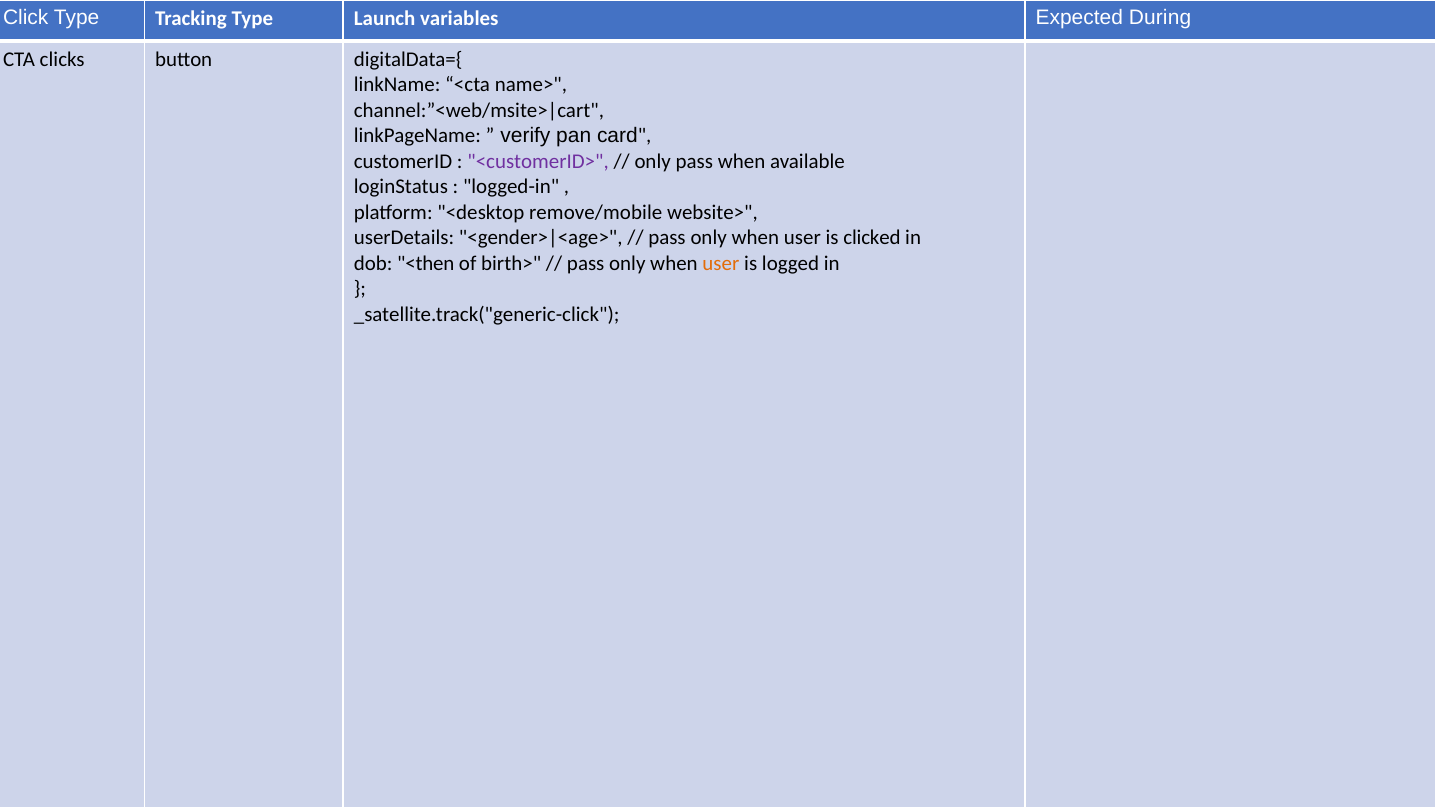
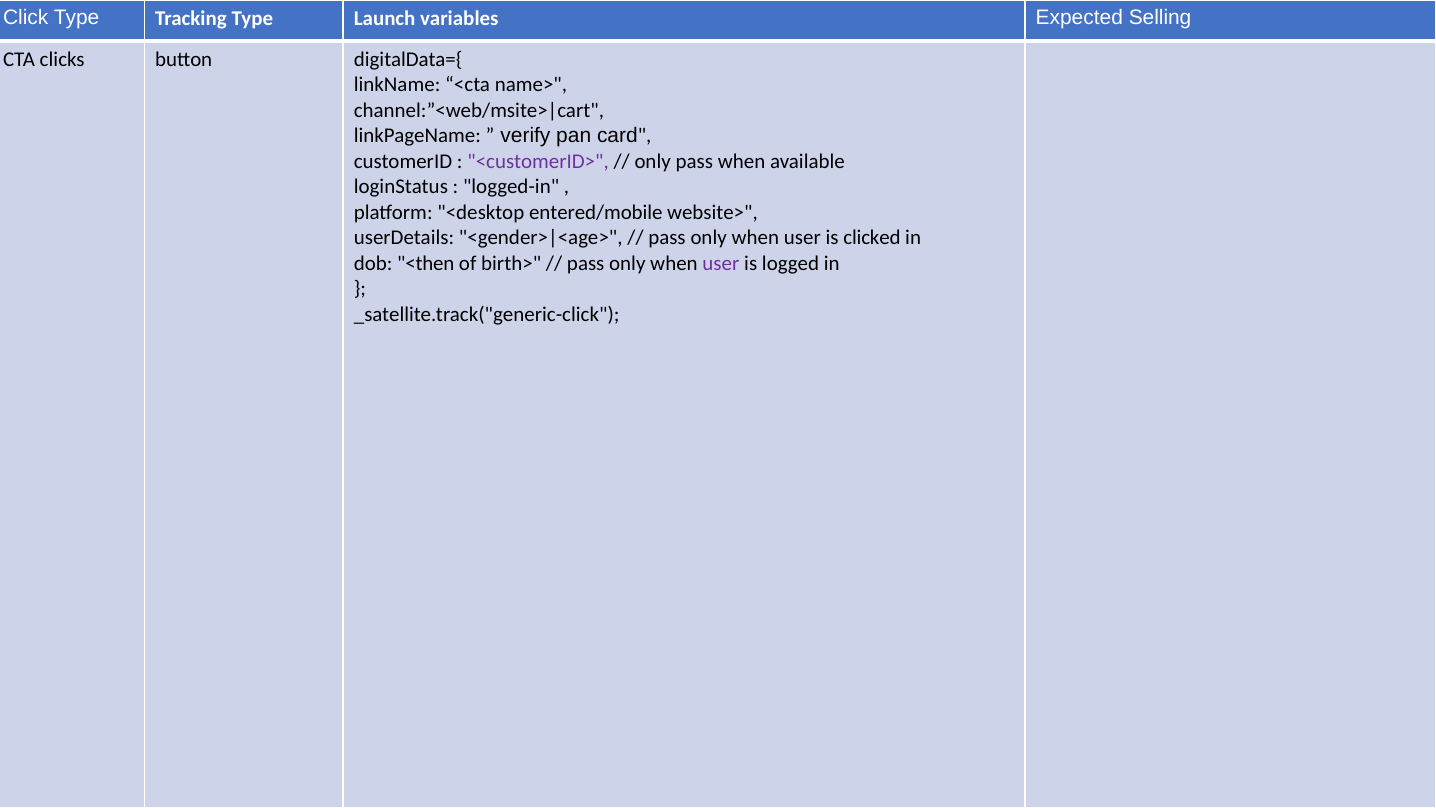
During: During -> Selling
remove/mobile: remove/mobile -> entered/mobile
user at (721, 263) colour: orange -> purple
